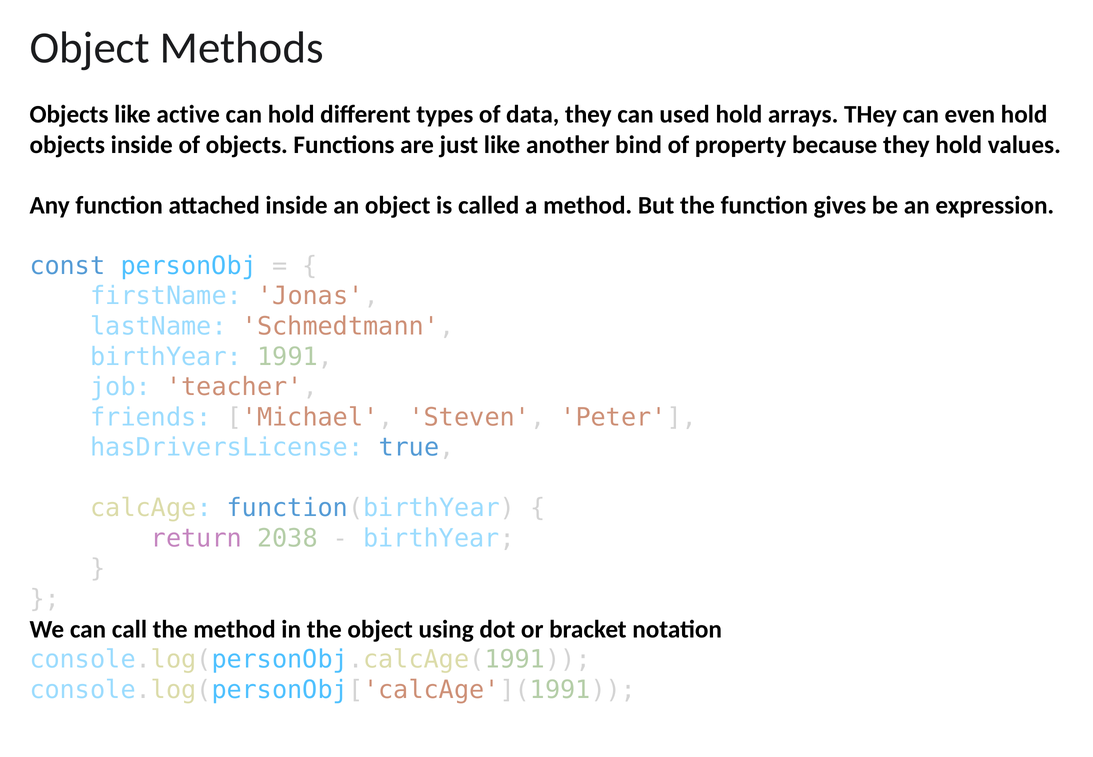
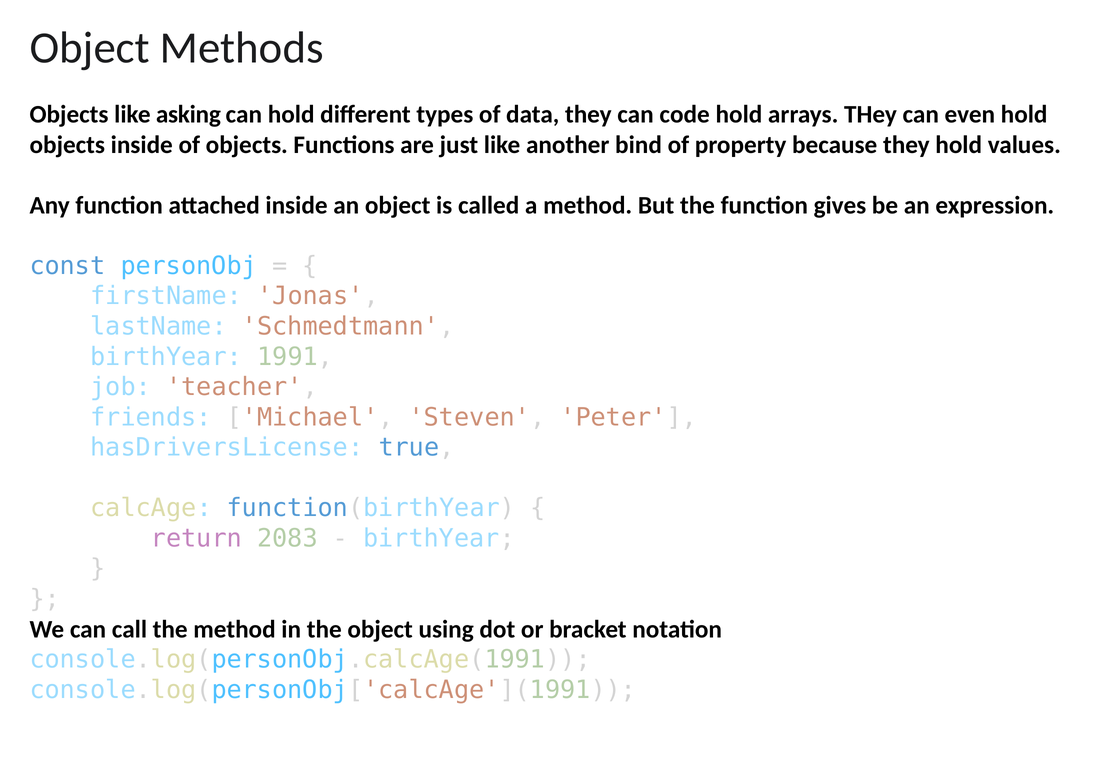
active: active -> asking
used: used -> code
2038: 2038 -> 2083
